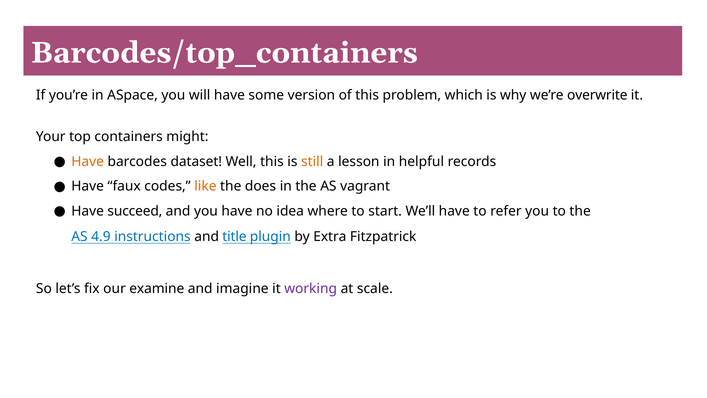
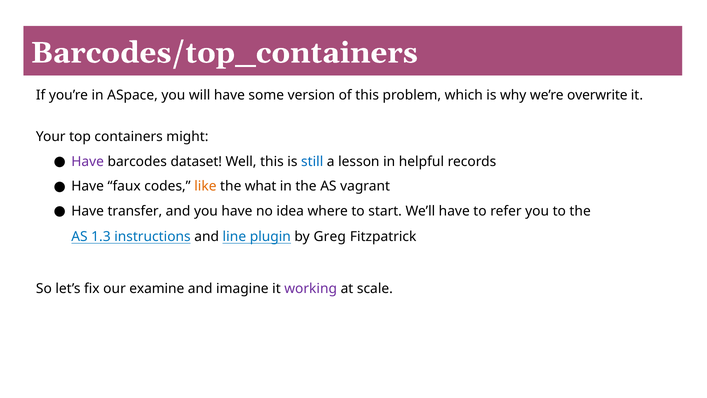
Have at (88, 161) colour: orange -> purple
still colour: orange -> blue
does: does -> what
succeed: succeed -> transfer
4.9: 4.9 -> 1.3
title: title -> line
Extra: Extra -> Greg
